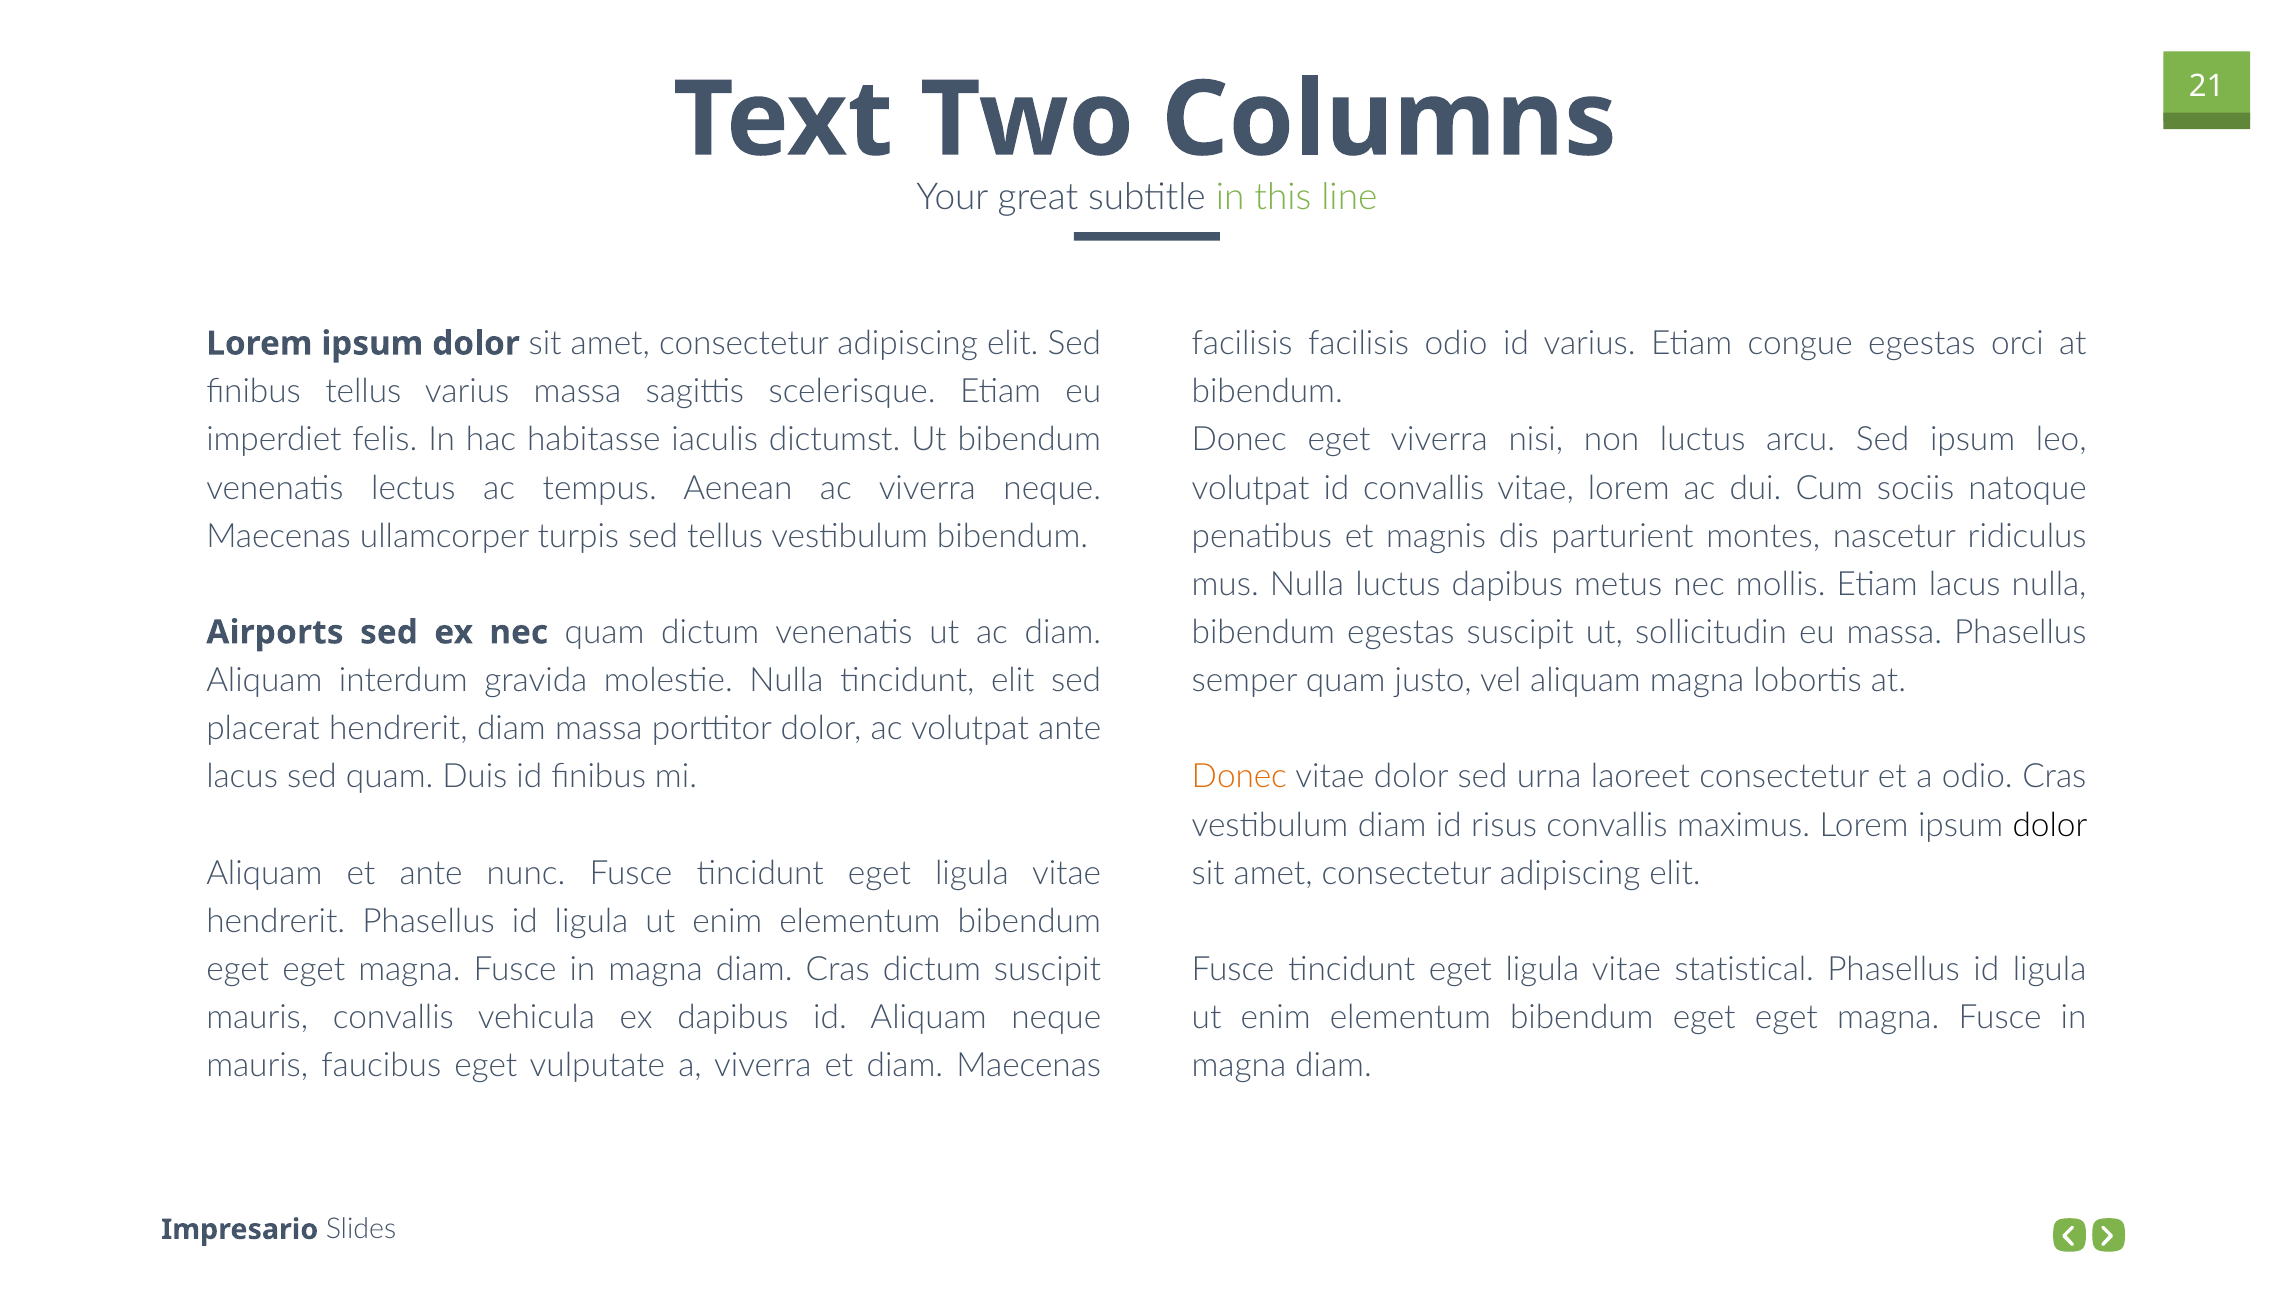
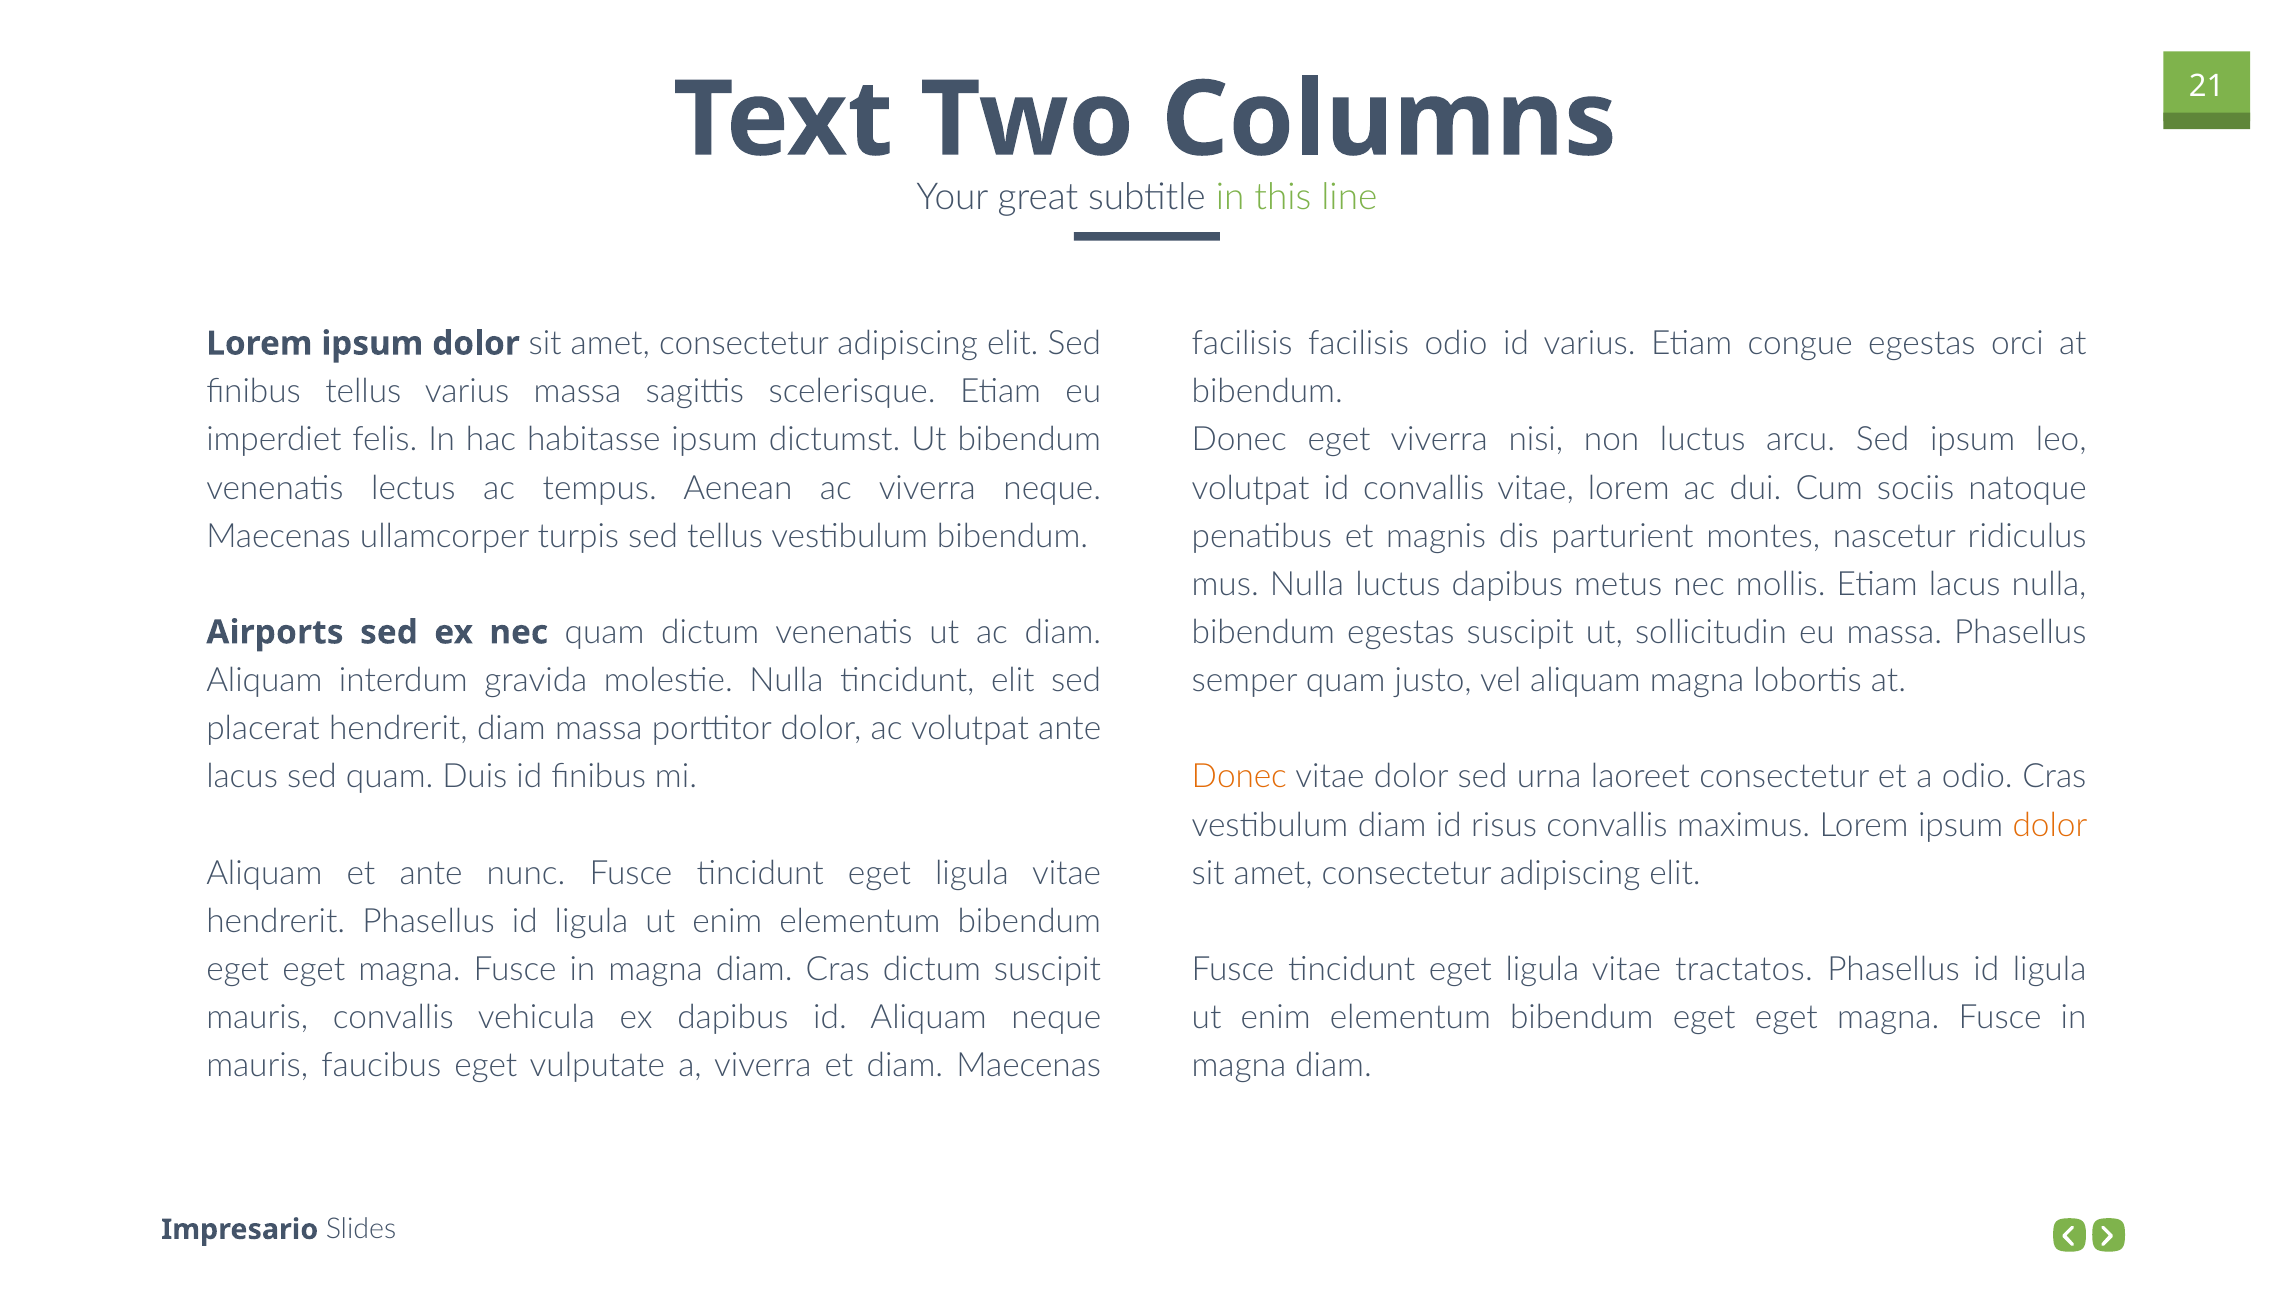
habitasse iaculis: iaculis -> ipsum
dolor at (2050, 825) colour: black -> orange
statistical: statistical -> tractatos
